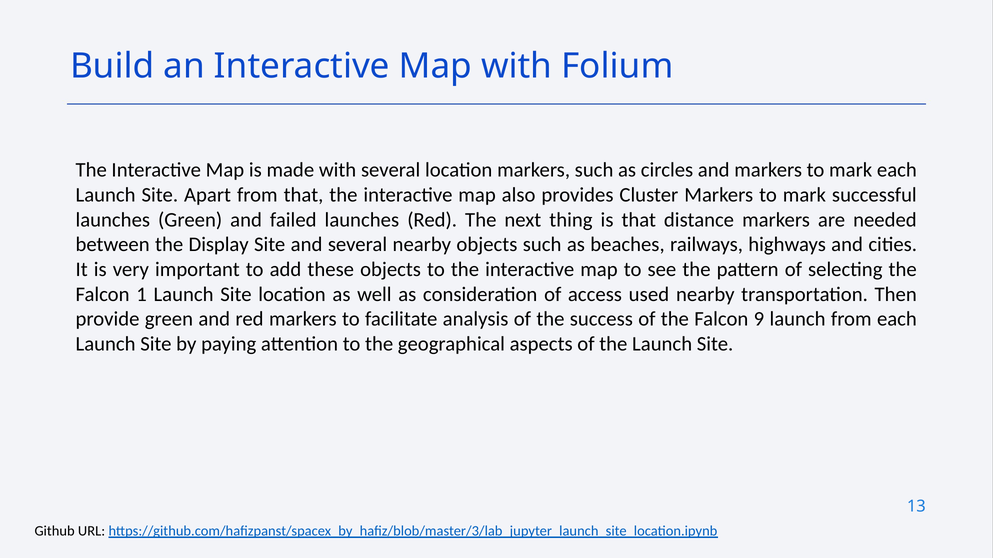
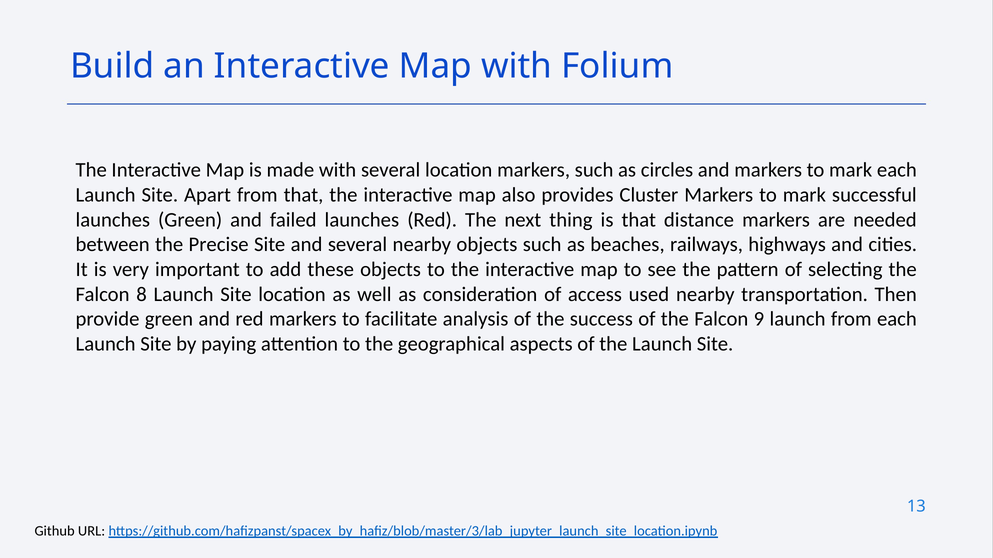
Display: Display -> Precise
1: 1 -> 8
